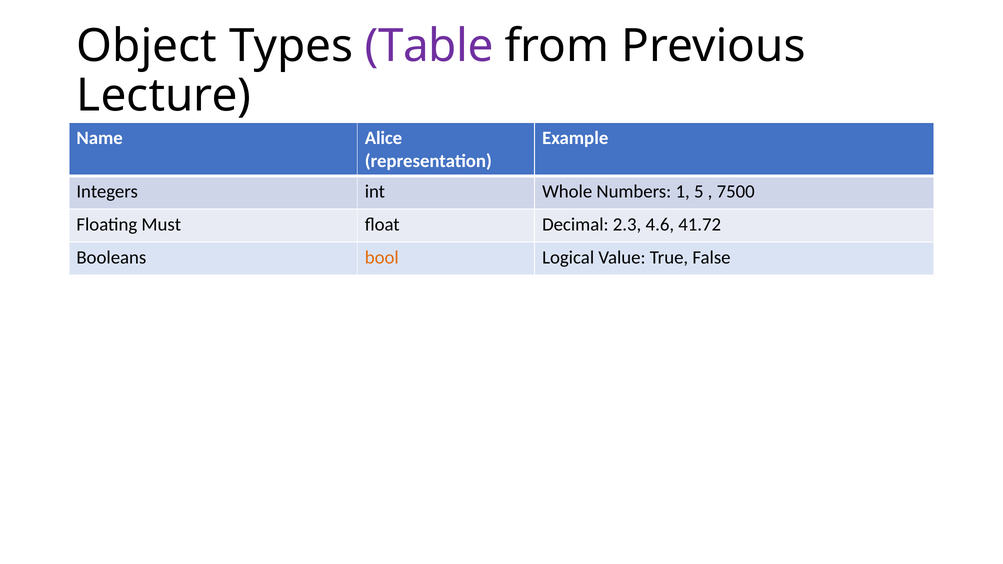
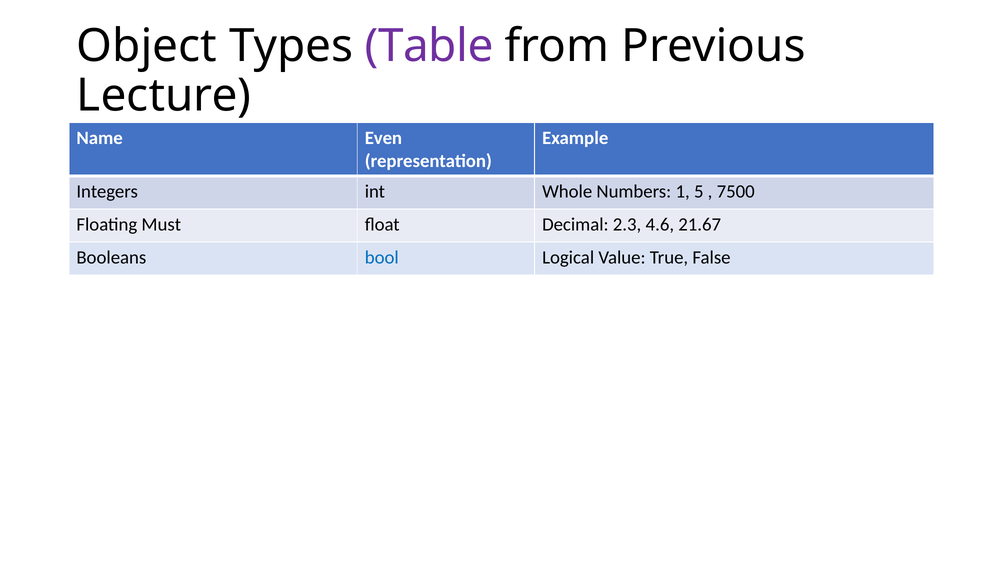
Alice: Alice -> Even
41.72: 41.72 -> 21.67
bool colour: orange -> blue
